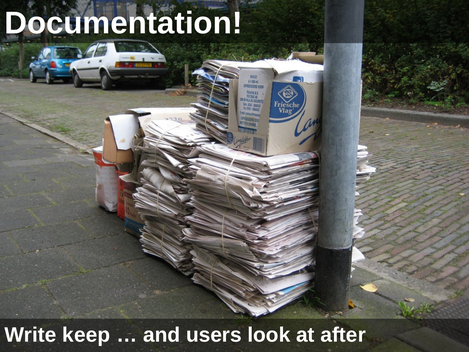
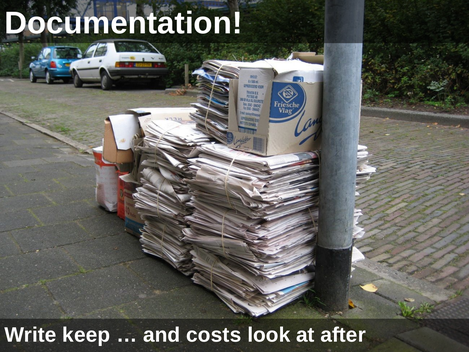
users: users -> costs
